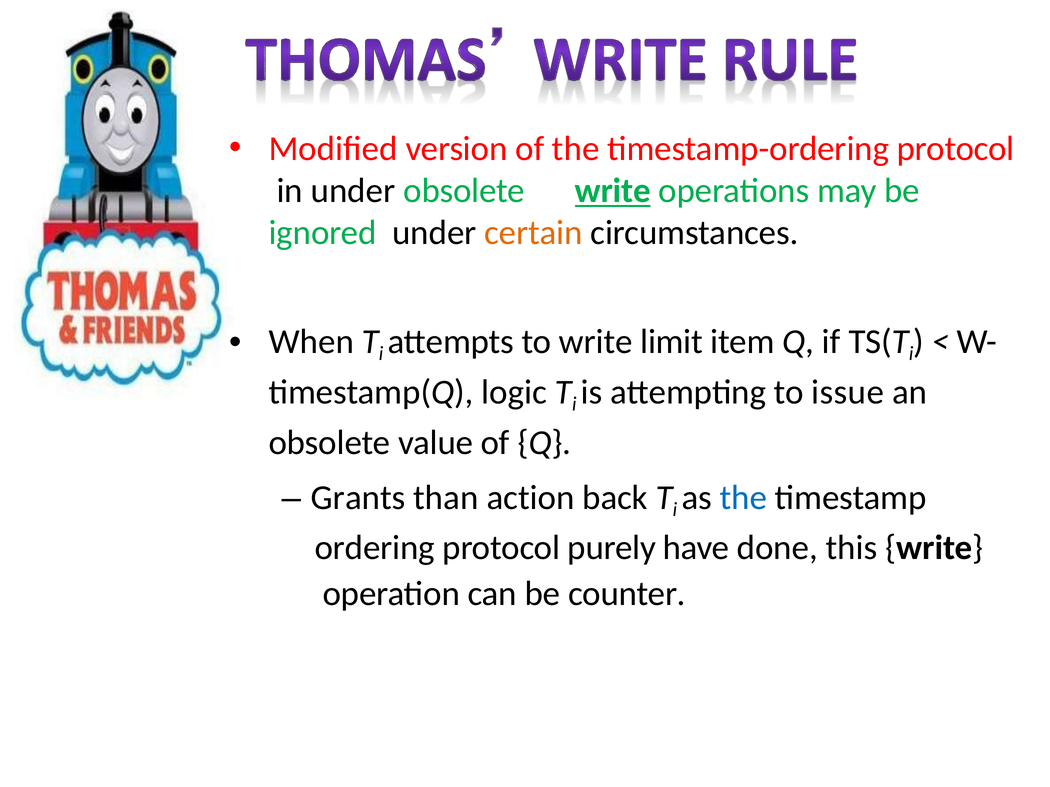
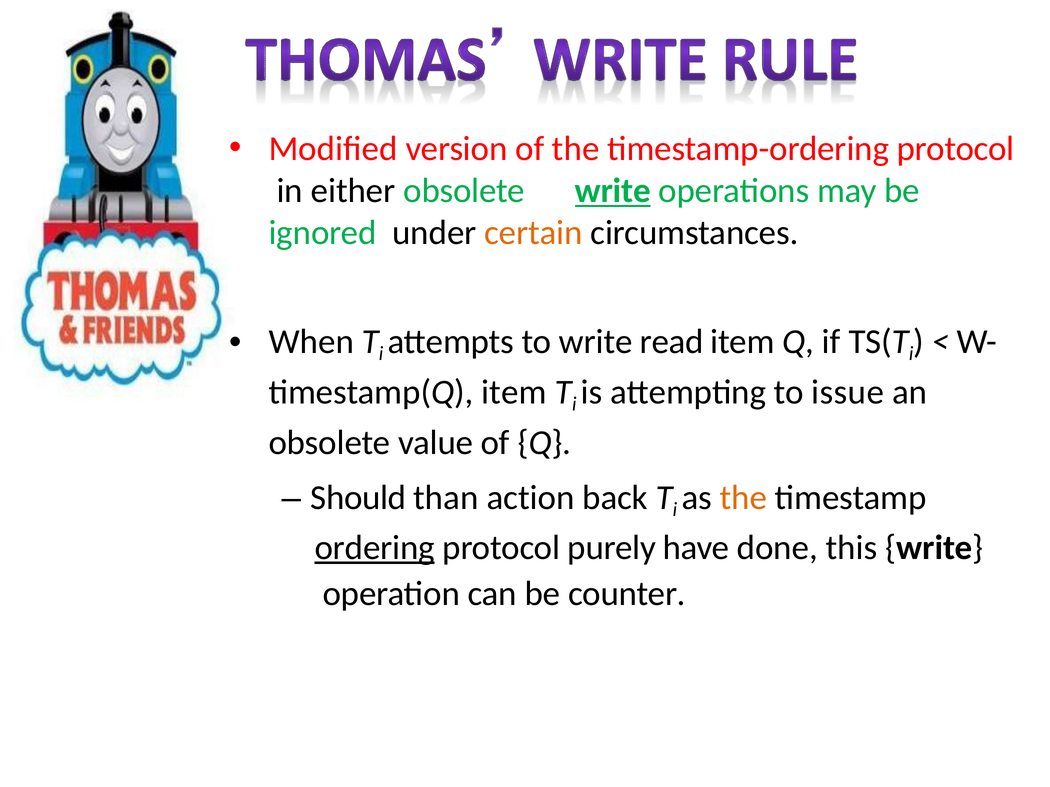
in under: under -> either
limit: limit -> read
timestamp(Q logic: logic -> item
Grants: Grants -> Should
the at (743, 498) colour: blue -> orange
ordering underline: none -> present
